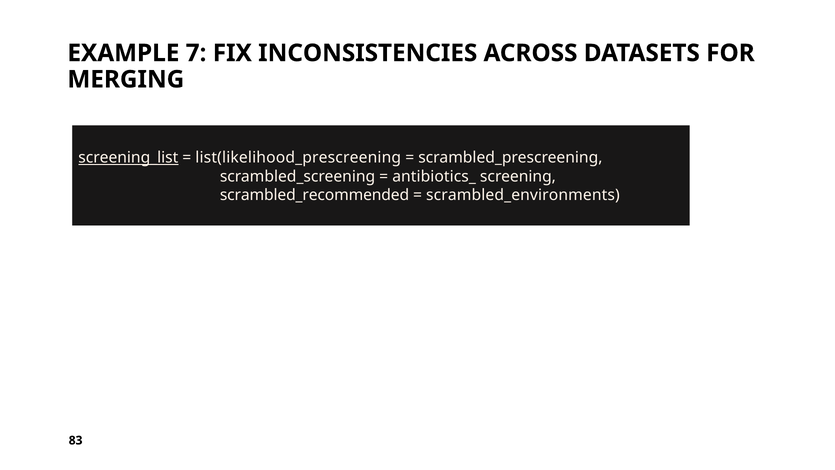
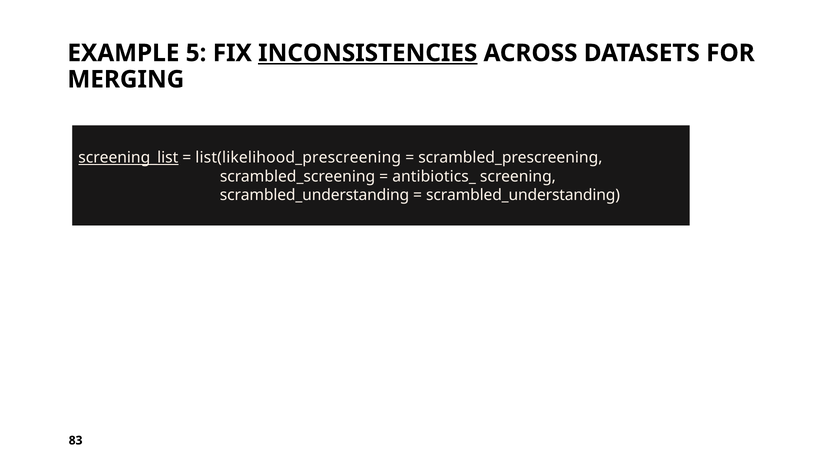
7: 7 -> 5
INCONSISTENCIES underline: none -> present
scrambled_recommended at (315, 195): scrambled_recommended -> scrambled_understanding
scrambled_environments at (523, 195): scrambled_environments -> scrambled_understanding
